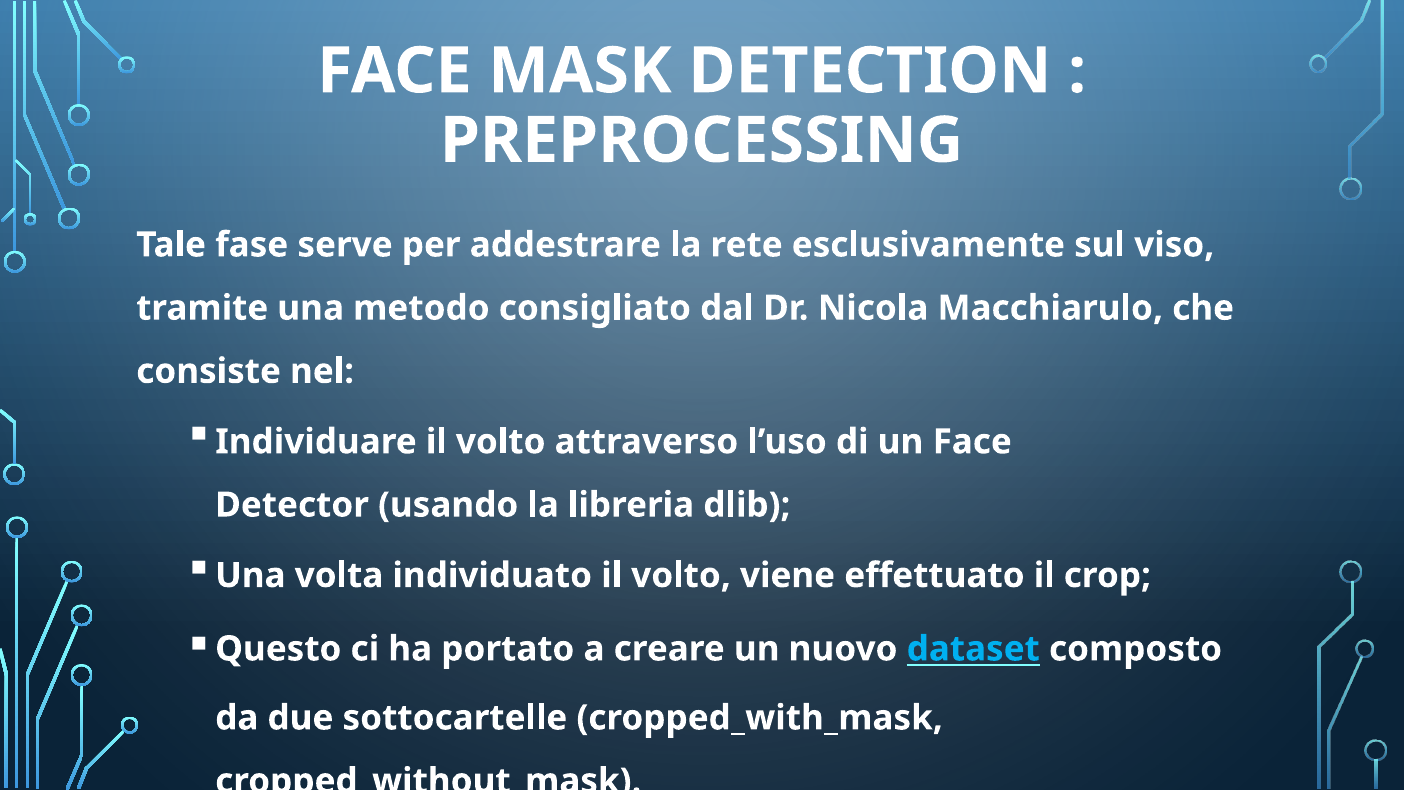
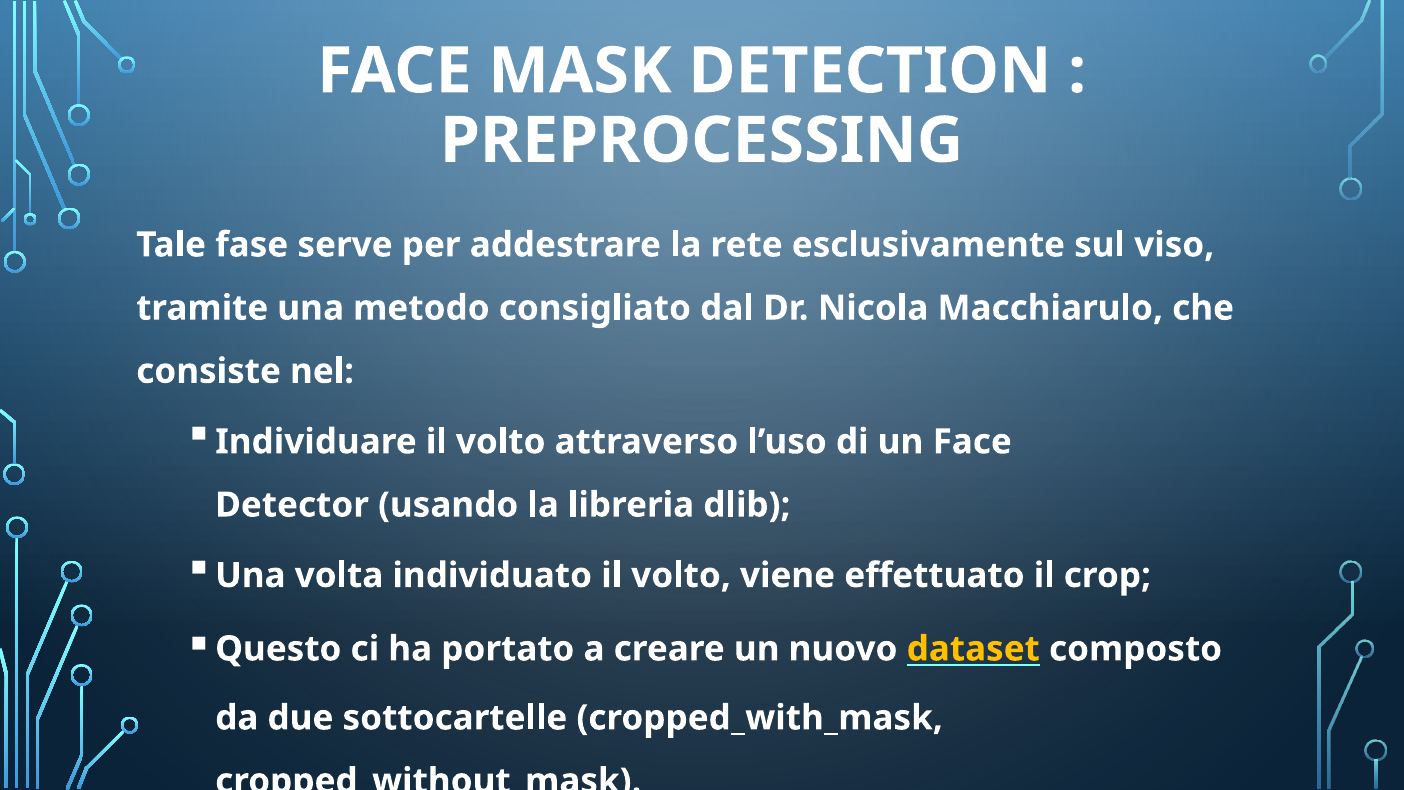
dataset colour: light blue -> yellow
